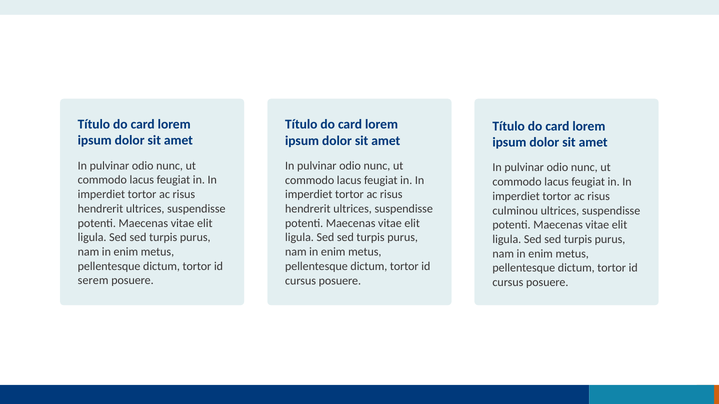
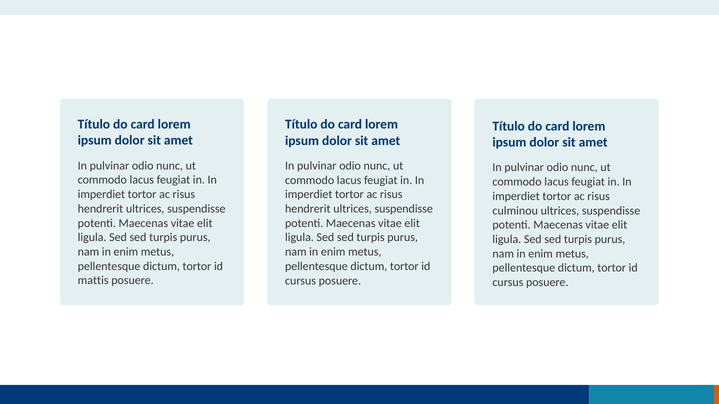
serem: serem -> mattis
